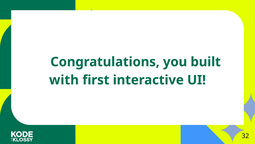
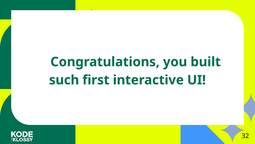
with: with -> such
